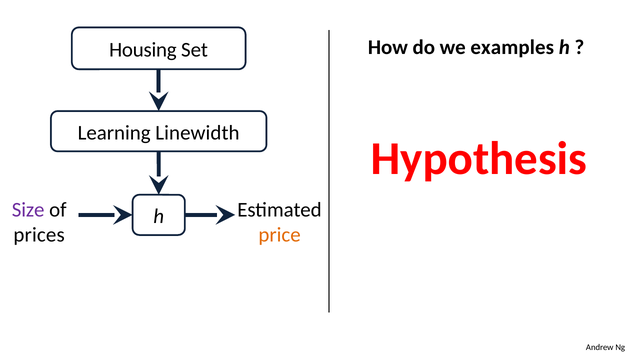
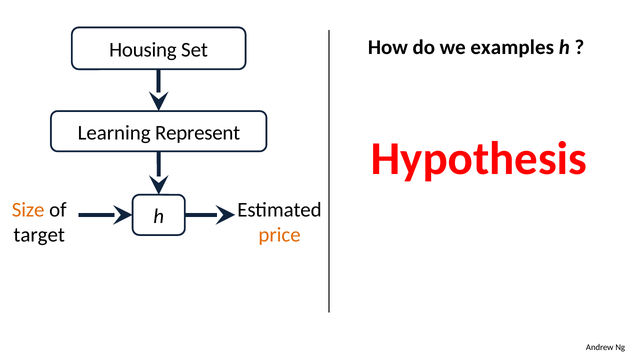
Linewidth: Linewidth -> Represent
Size colour: purple -> orange
prices: prices -> target
